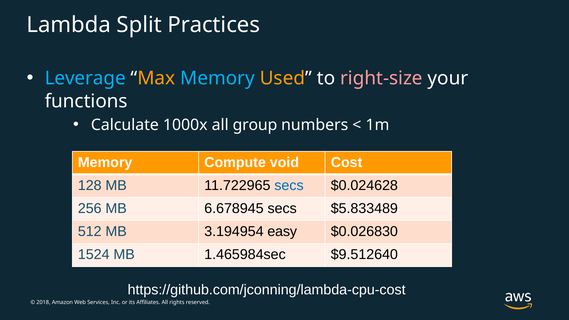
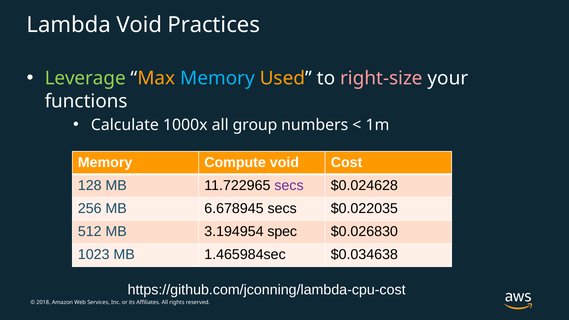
Lambda Split: Split -> Void
Leverage colour: light blue -> light green
secs at (289, 185) colour: blue -> purple
$5.833489: $5.833489 -> $0.022035
easy: easy -> spec
1524: 1524 -> 1023
$9.512640: $9.512640 -> $0.034638
